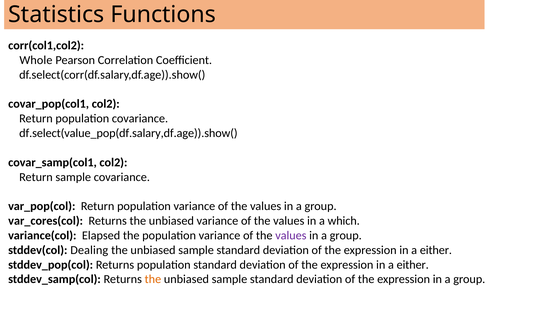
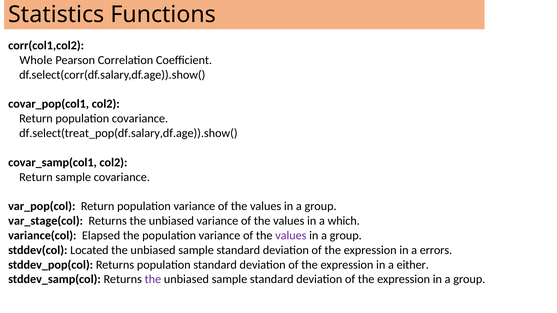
df.select(value_pop(df.salary,df.age)).show(: df.select(value_pop(df.salary,df.age)).show( -> df.select(treat_pop(df.salary,df.age)).show(
var_cores(col: var_cores(col -> var_stage(col
Dealing: Dealing -> Located
either at (436, 250): either -> errors
the at (153, 280) colour: orange -> purple
